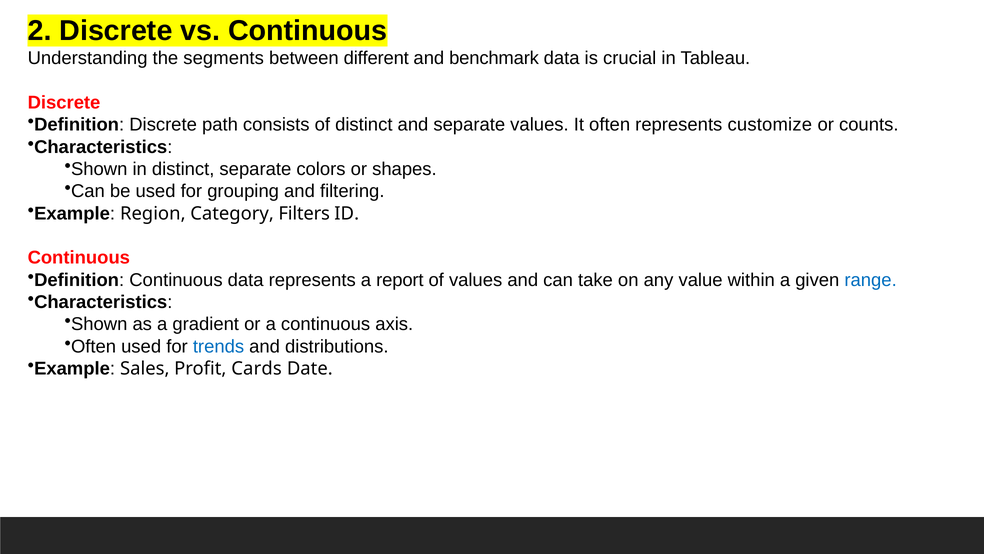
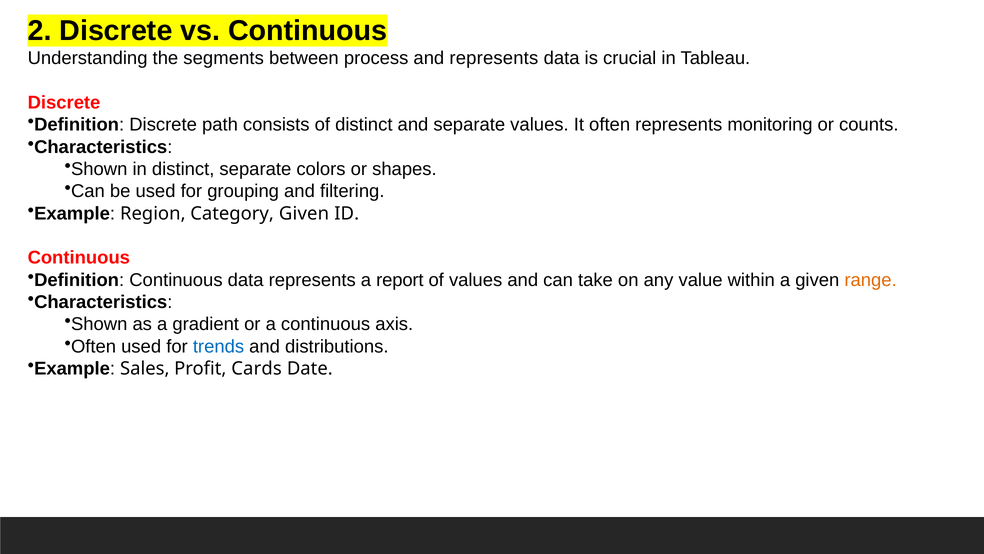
different: different -> process
and benchmark: benchmark -> represents
customize: customize -> monitoring
Category Filters: Filters -> Given
range colour: blue -> orange
